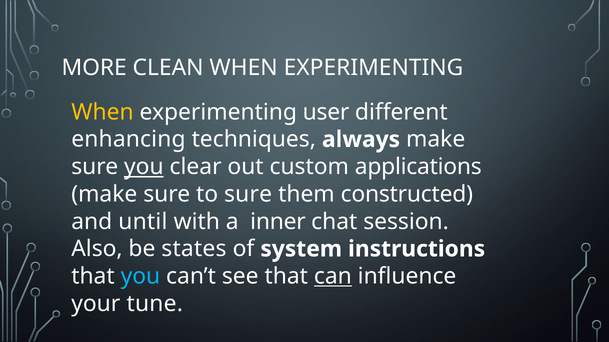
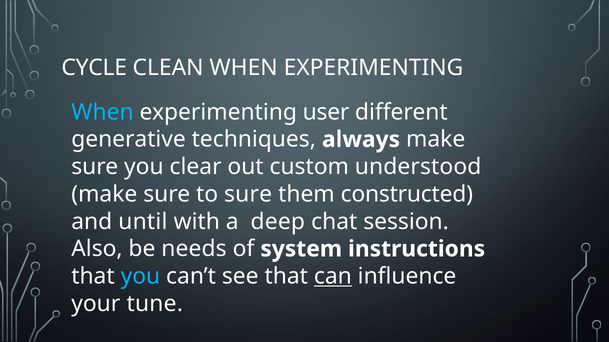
MORE: MORE -> CYCLE
When at (102, 112) colour: yellow -> light blue
enhancing: enhancing -> generative
you at (144, 167) underline: present -> none
applications: applications -> understood
inner: inner -> deep
states: states -> needs
